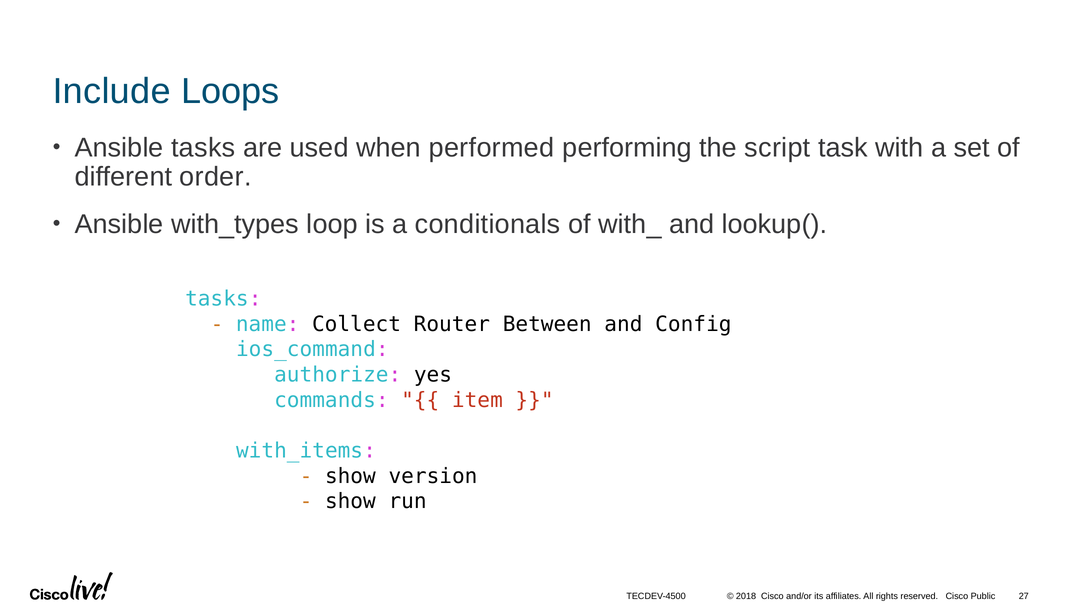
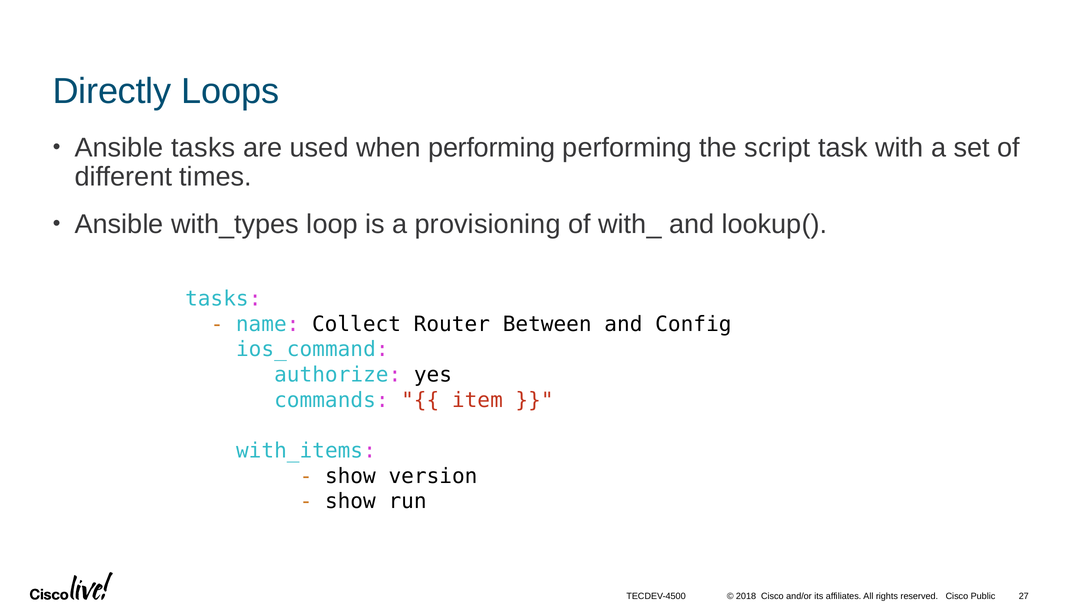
Include: Include -> Directly
when performed: performed -> performing
order: order -> times
conditionals: conditionals -> provisioning
